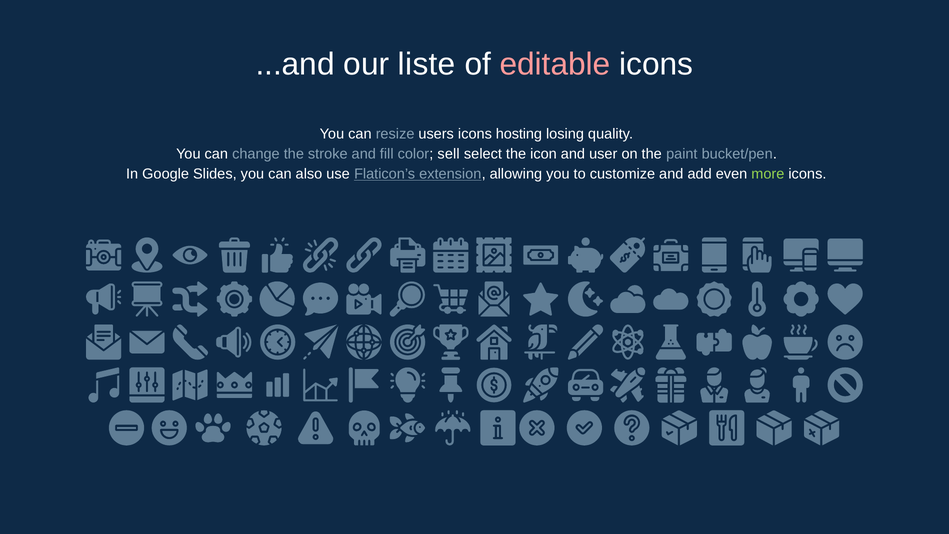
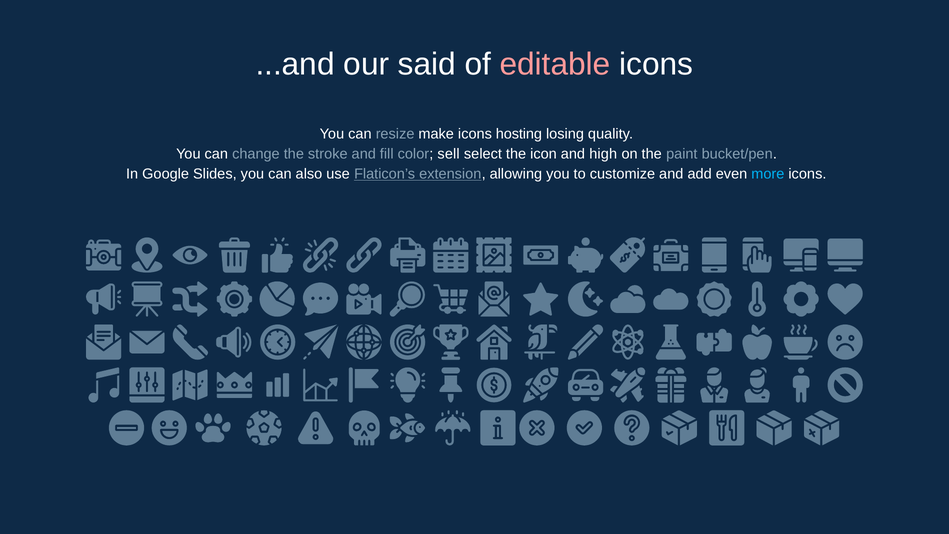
liste: liste -> said
users: users -> make
user: user -> high
more colour: light green -> light blue
